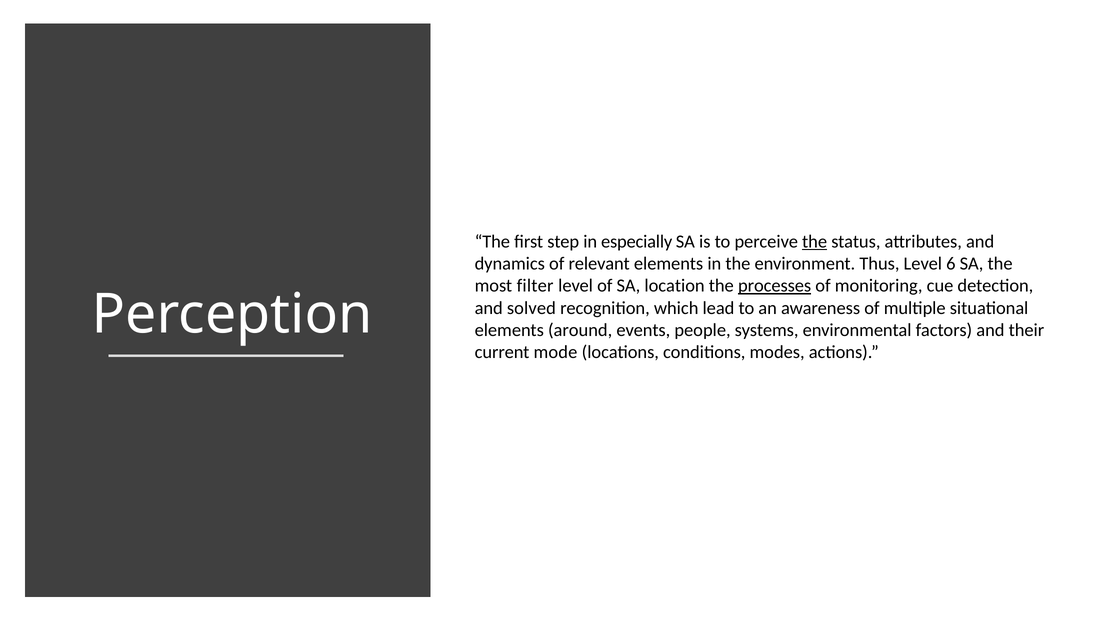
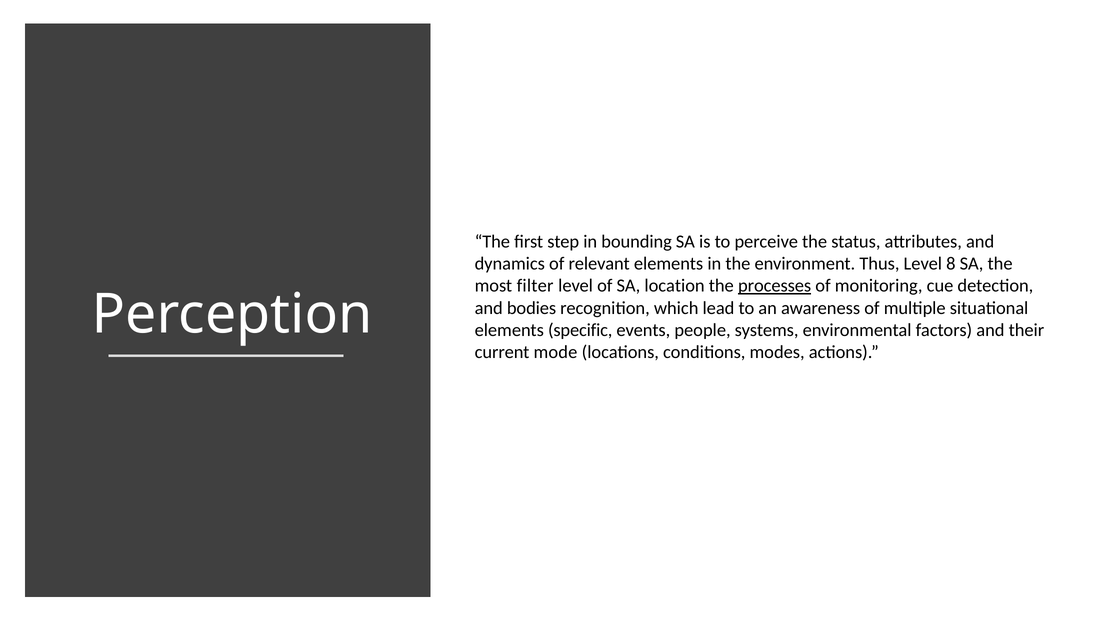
especially: especially -> bounding
the at (815, 241) underline: present -> none
6: 6 -> 8
solved: solved -> bodies
around: around -> specific
